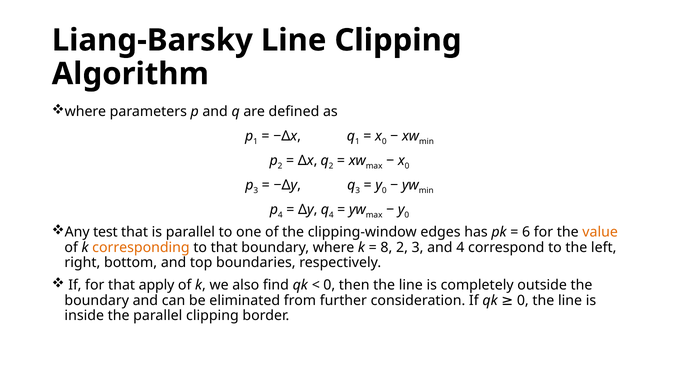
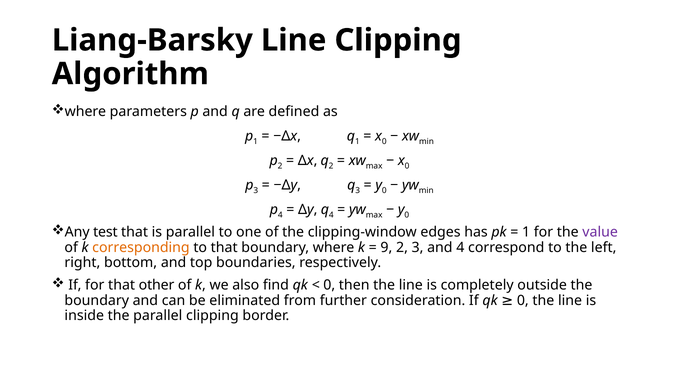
6 at (526, 232): 6 -> 1
value colour: orange -> purple
8: 8 -> 9
apply: apply -> other
